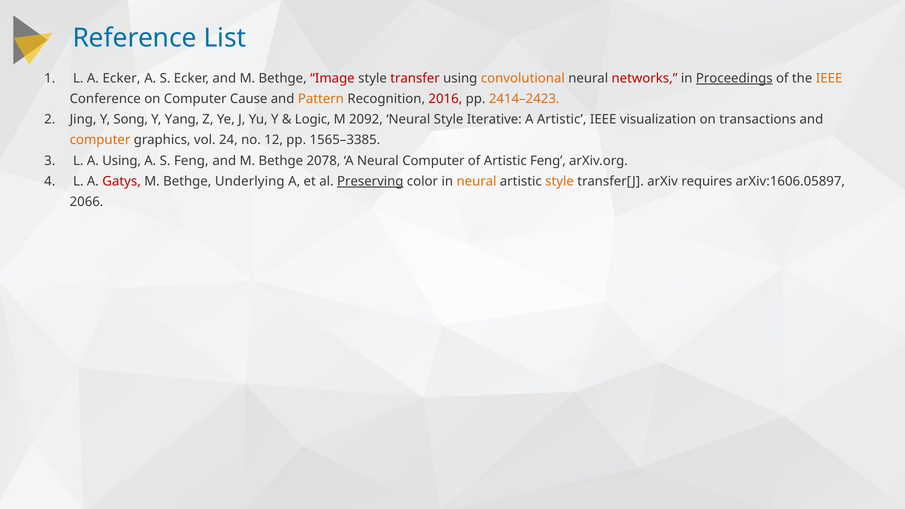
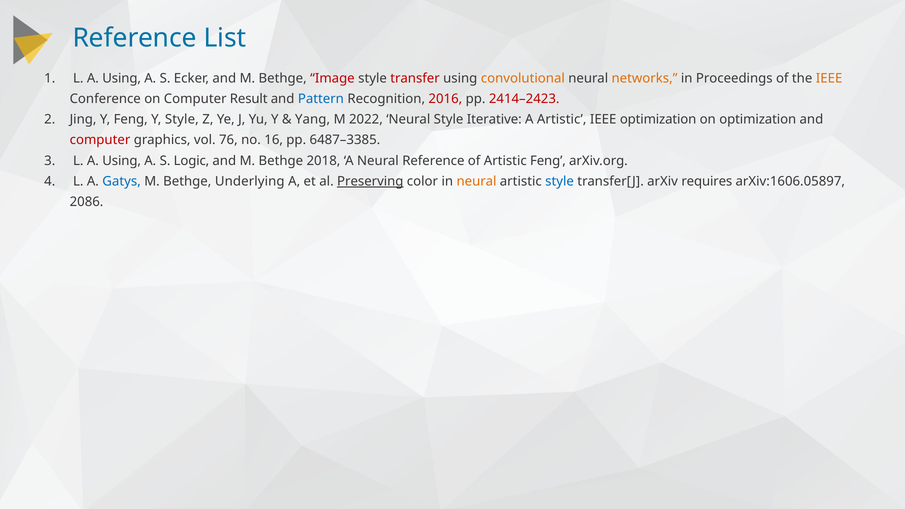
Ecker at (122, 78): Ecker -> Using
networks colour: red -> orange
Proceedings underline: present -> none
Cause: Cause -> Result
Pattern colour: orange -> blue
2414–2423 colour: orange -> red
Y Song: Song -> Feng
Y Yang: Yang -> Style
Logic: Logic -> Yang
2092: 2092 -> 2022
IEEE visualization: visualization -> optimization
on transactions: transactions -> optimization
computer at (100, 140) colour: orange -> red
24: 24 -> 76
12: 12 -> 16
1565–3385: 1565–3385 -> 6487–3385
S Feng: Feng -> Logic
2078: 2078 -> 2018
Neural Computer: Computer -> Reference
Gatys colour: red -> blue
style at (560, 181) colour: orange -> blue
2066: 2066 -> 2086
